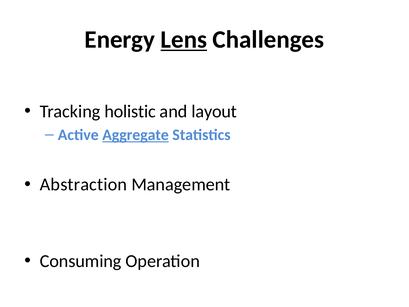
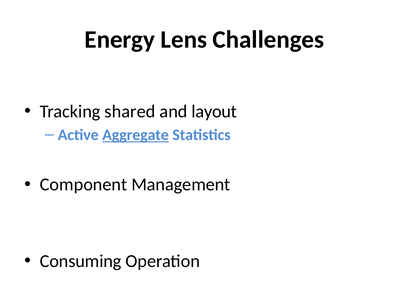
Lens underline: present -> none
holistic: holistic -> shared
Abstraction: Abstraction -> Component
